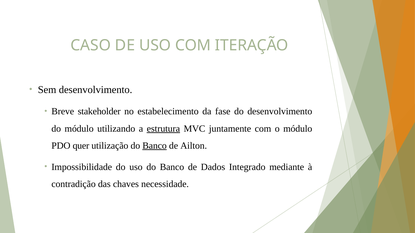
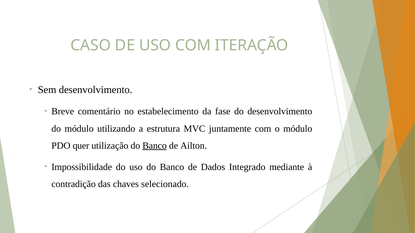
stakeholder: stakeholder -> comentário
estrutura underline: present -> none
necessidade: necessidade -> selecionado
